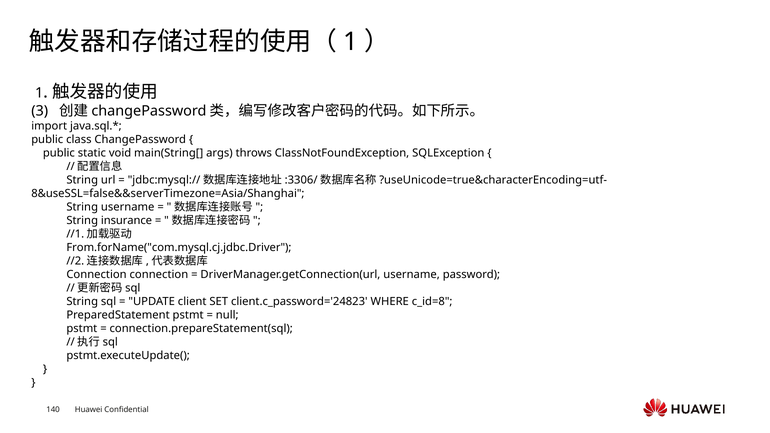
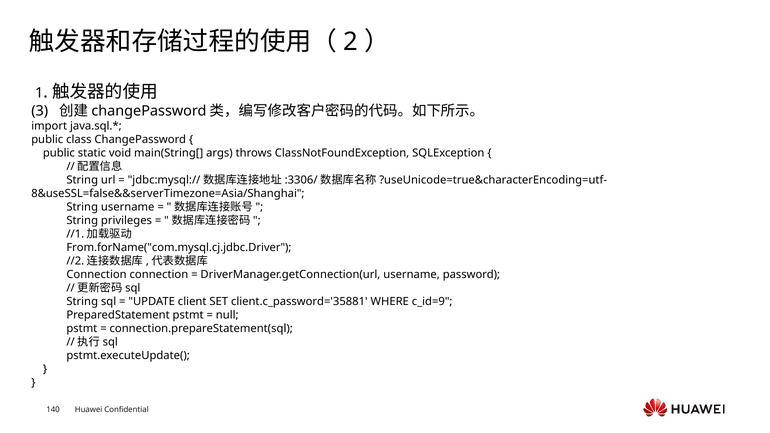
1 at (351, 42): 1 -> 2
insurance: insurance -> privileges
client.c_password='24823: client.c_password='24823 -> client.c_password='35881
c_id=8: c_id=8 -> c_id=9
